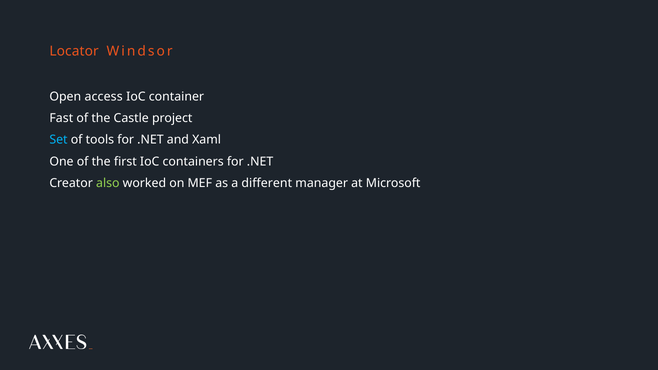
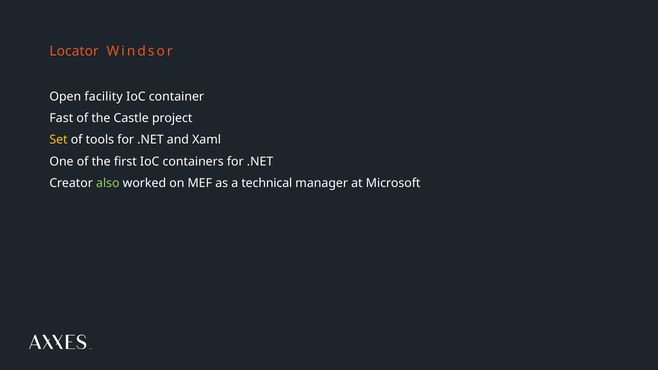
access: access -> facility
Set colour: light blue -> yellow
different: different -> technical
